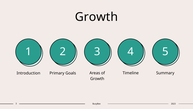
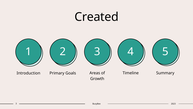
Growth at (96, 17): Growth -> Created
